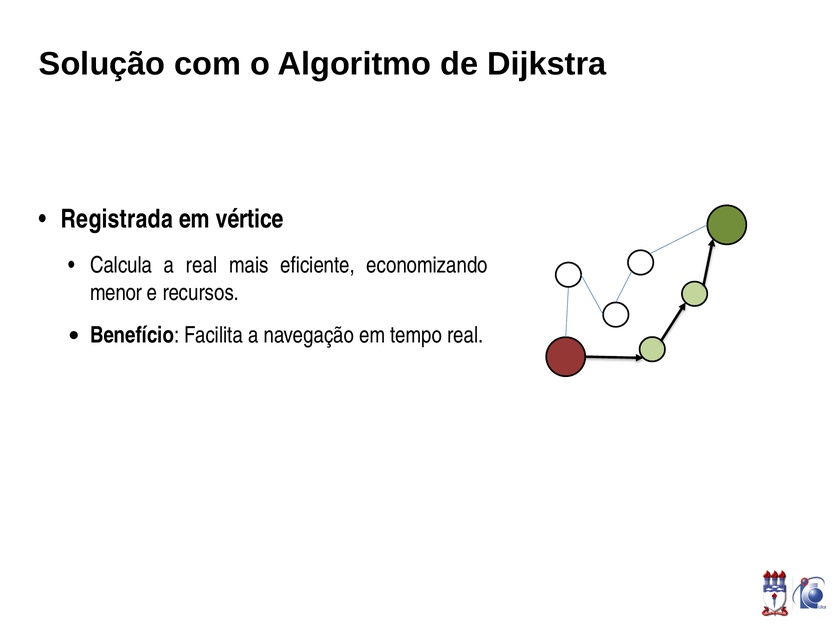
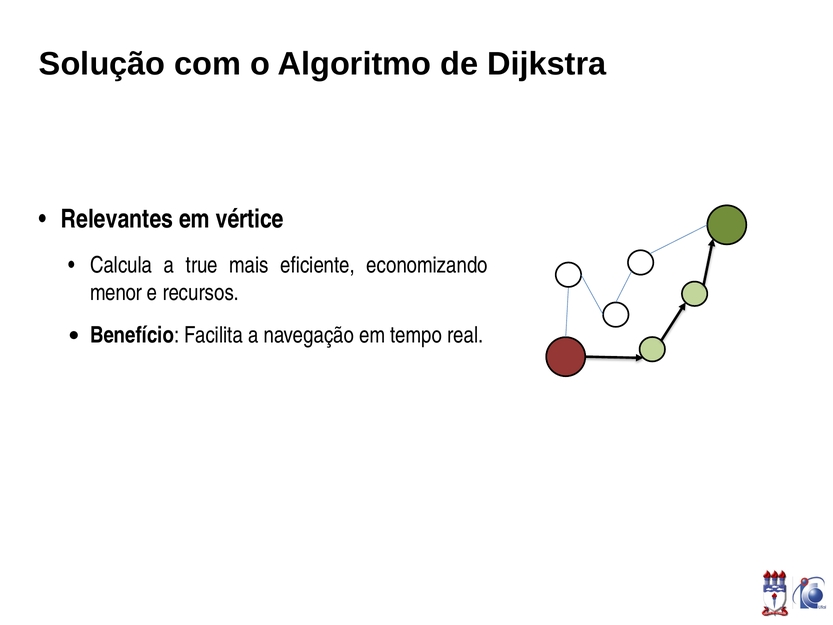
Registrada: Registrada -> Relevantes
a real: real -> true
